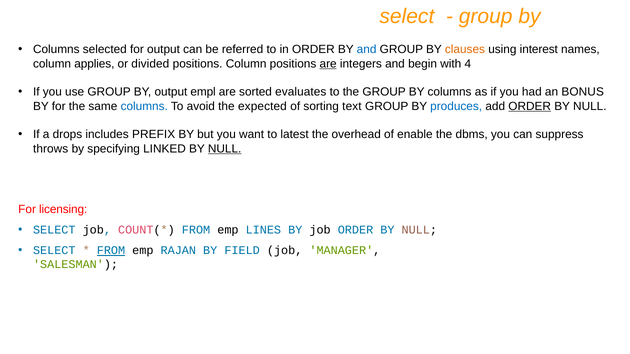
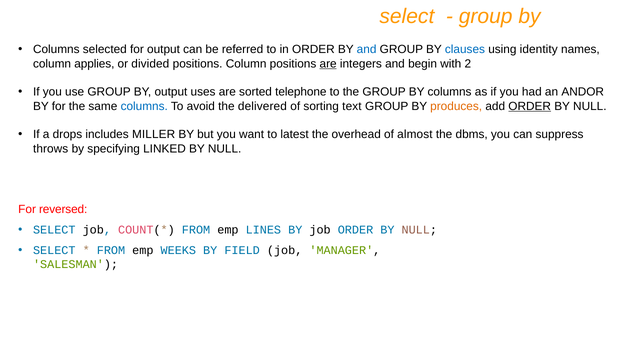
clauses colour: orange -> blue
interest: interest -> identity
4: 4 -> 2
empl: empl -> uses
evaluates: evaluates -> telephone
BONUS: BONUS -> ANDOR
expected: expected -> delivered
produces colour: blue -> orange
PREFIX: PREFIX -> MILLER
enable: enable -> almost
NULL at (225, 149) underline: present -> none
licensing: licensing -> reversed
FROM at (111, 251) underline: present -> none
RAJAN: RAJAN -> WEEKS
